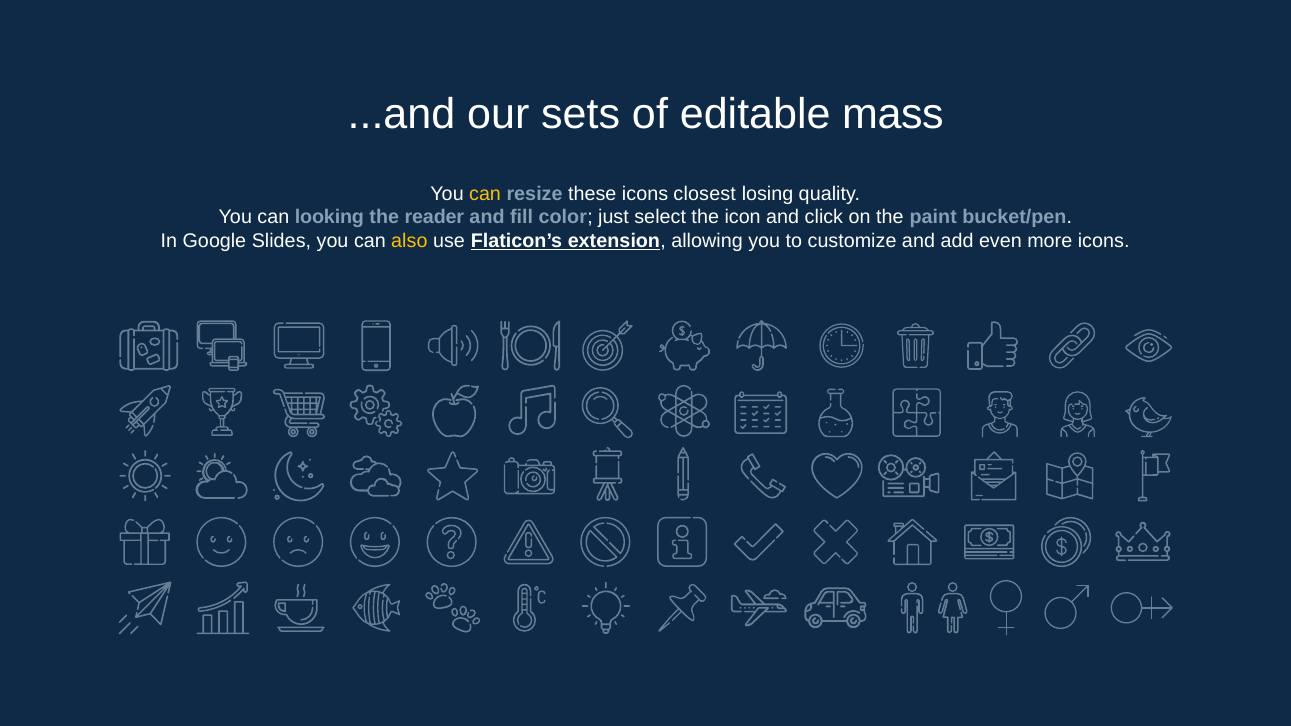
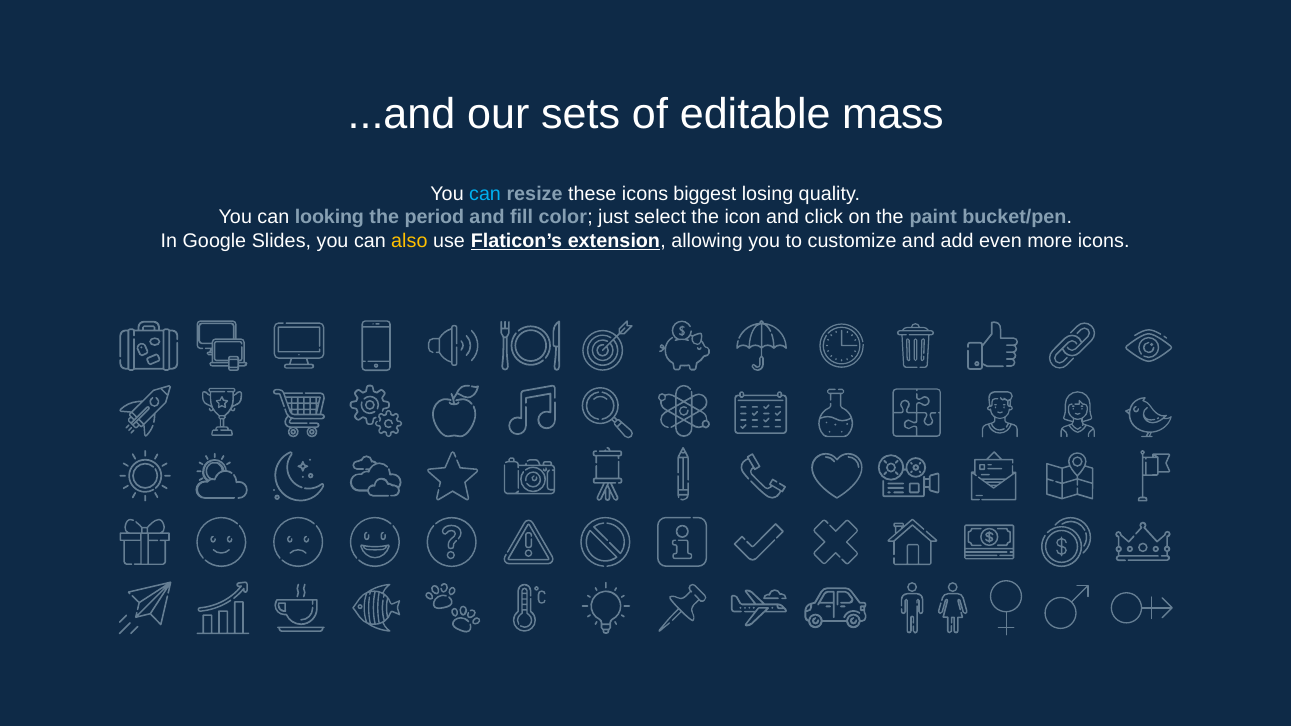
can at (485, 194) colour: yellow -> light blue
closest: closest -> biggest
reader: reader -> period
